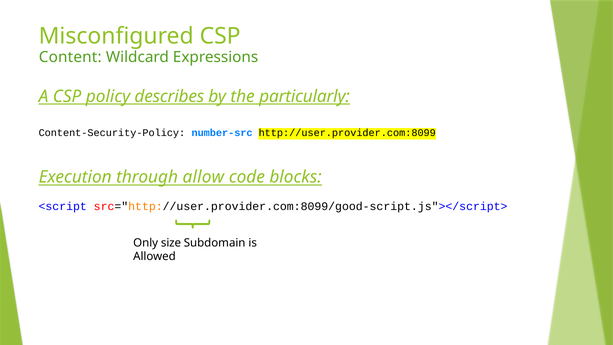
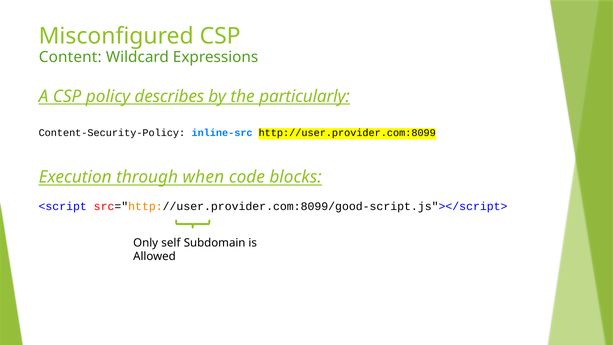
number-src: number-src -> inline-src
allow: allow -> when
size: size -> self
